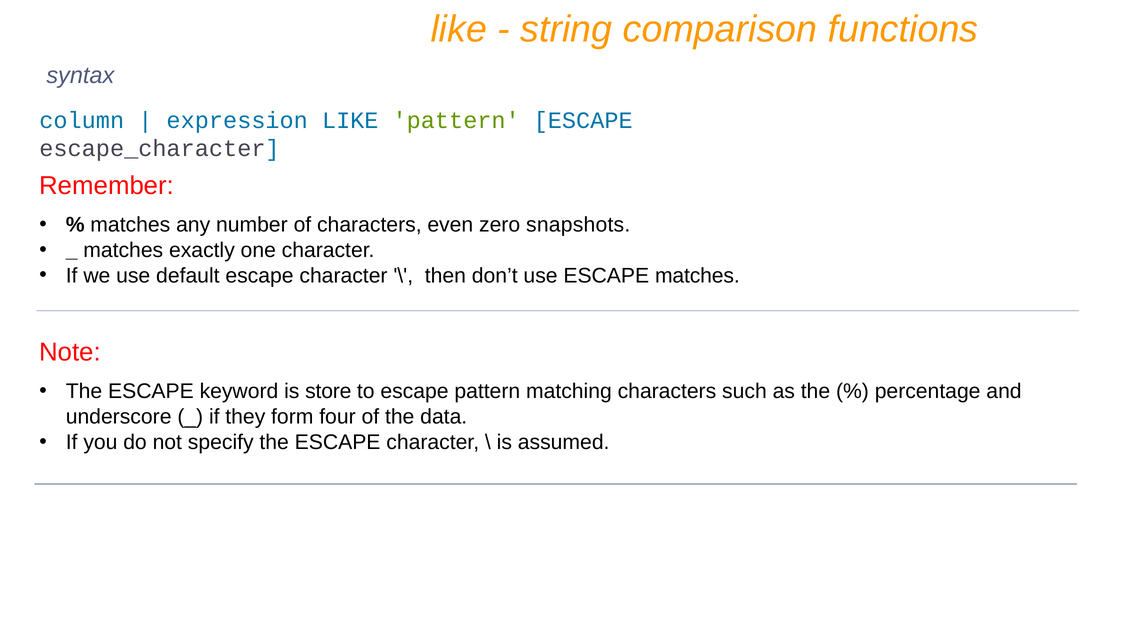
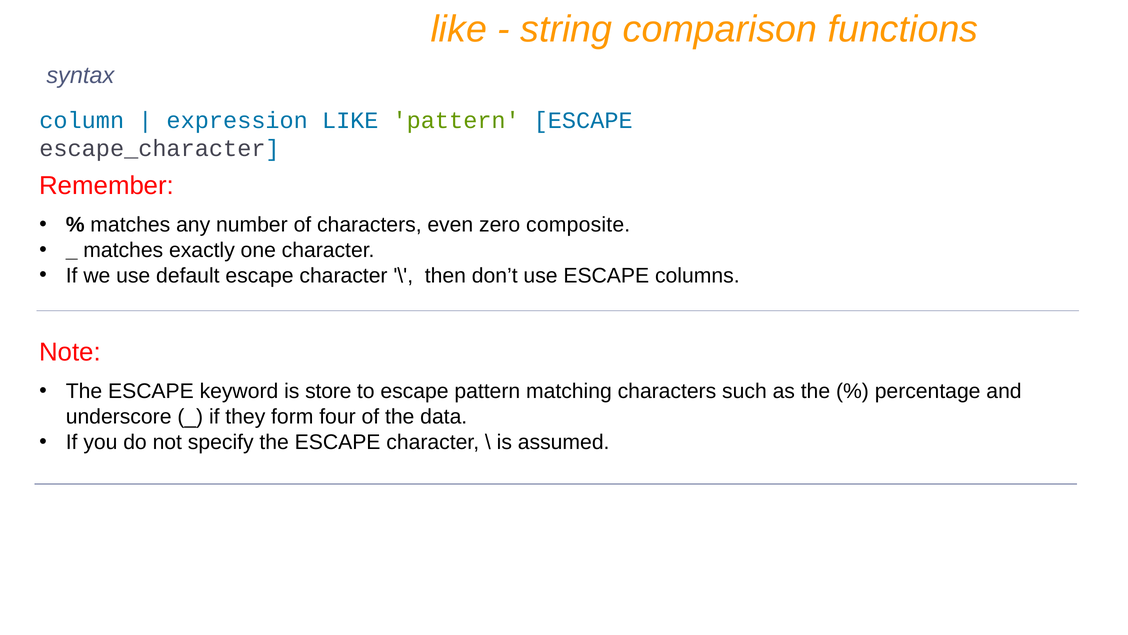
snapshots: snapshots -> composite
ESCAPE matches: matches -> columns
